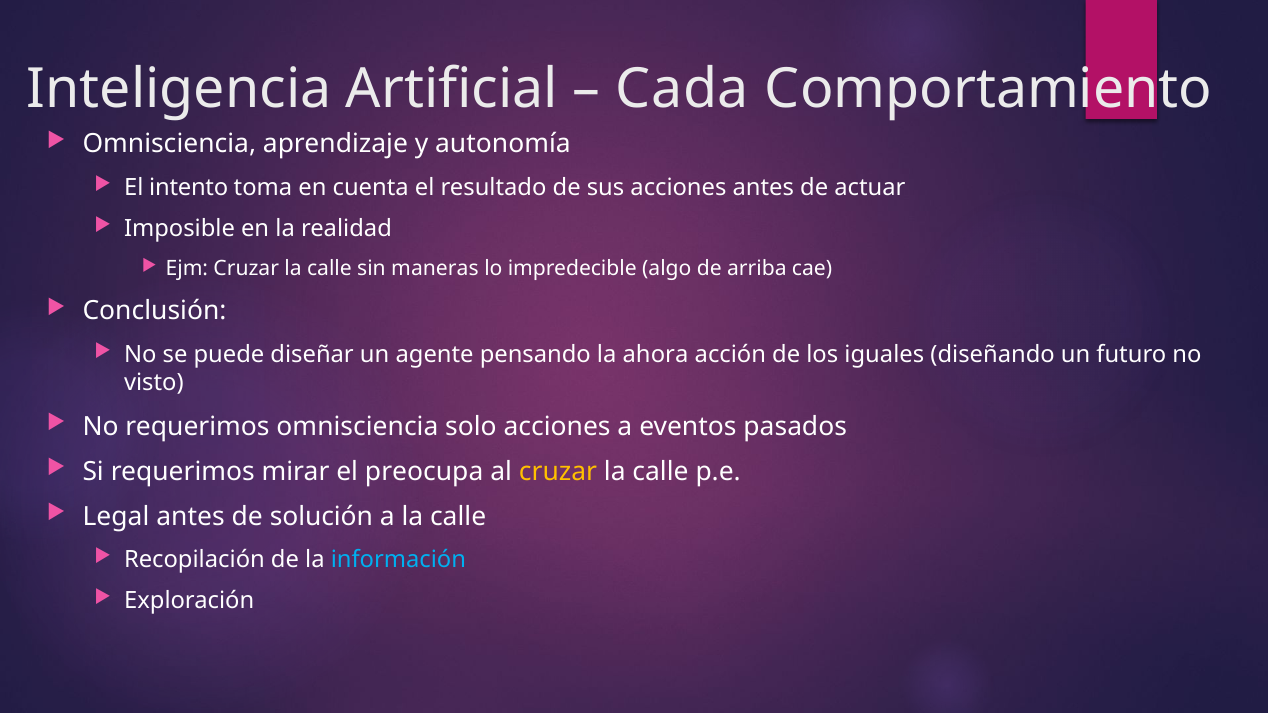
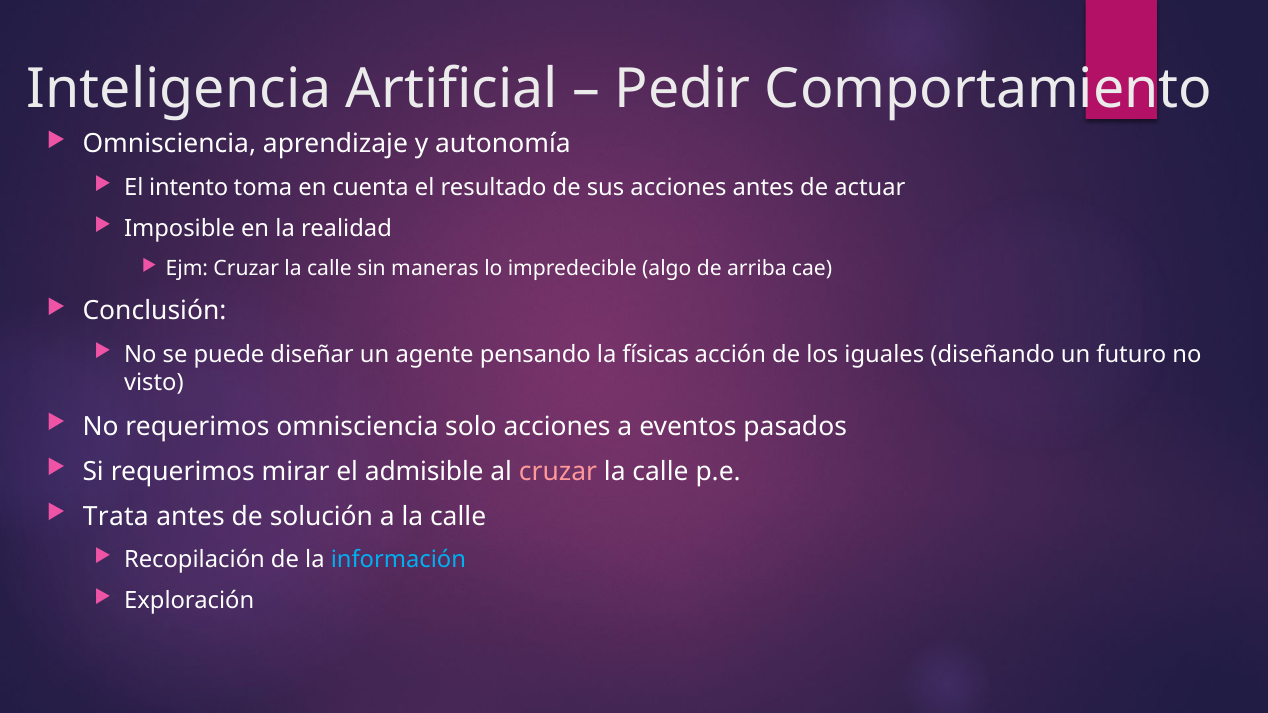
Cada: Cada -> Pedir
ahora: ahora -> físicas
preocupa: preocupa -> admisible
cruzar at (558, 471) colour: yellow -> pink
Legal: Legal -> Trata
